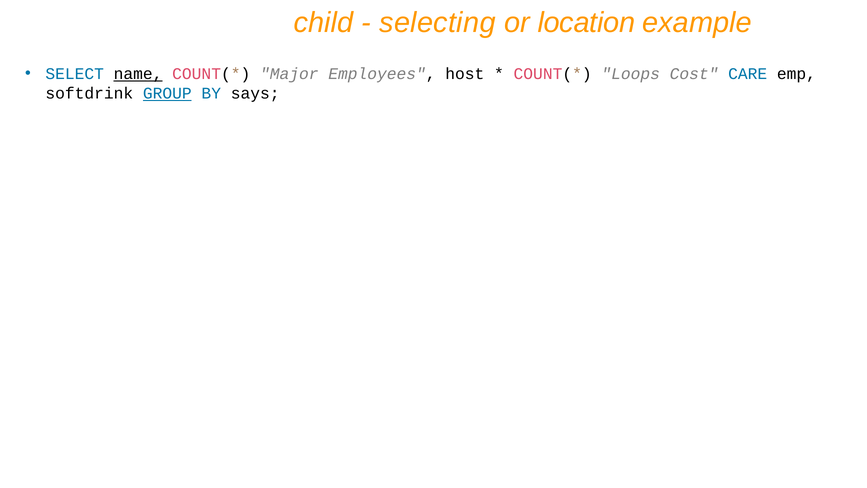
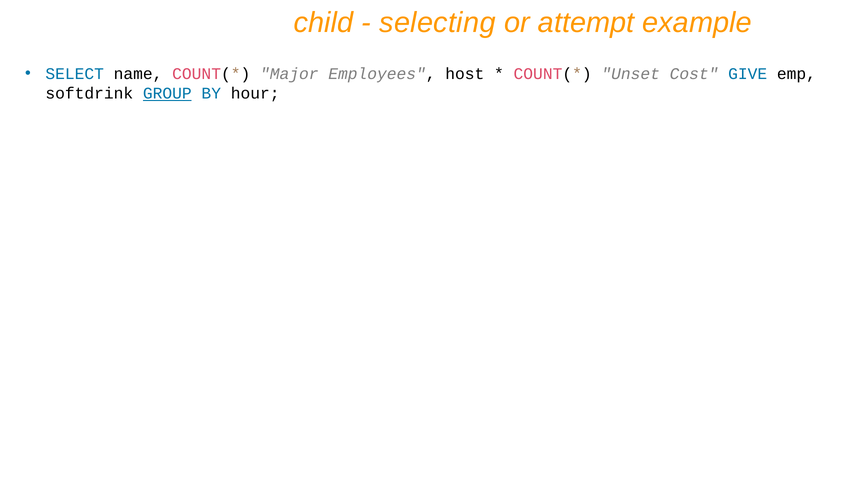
location: location -> attempt
name underline: present -> none
Loops: Loops -> Unset
CARE: CARE -> GIVE
says: says -> hour
